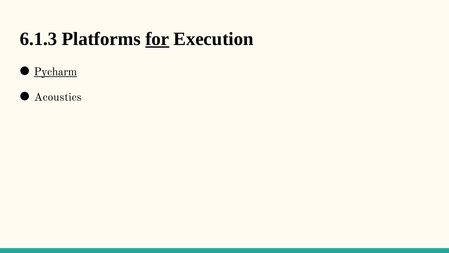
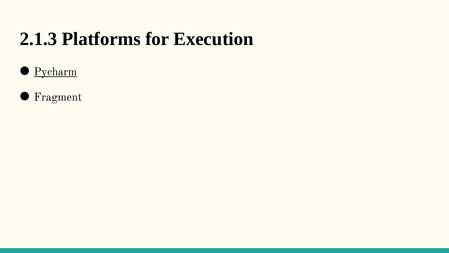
6.1.3: 6.1.3 -> 2.1.3
for underline: present -> none
Acoustics: Acoustics -> Fragment
